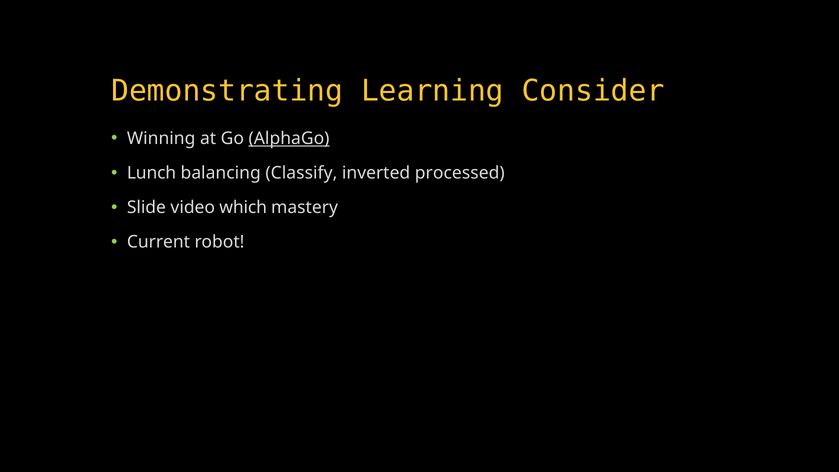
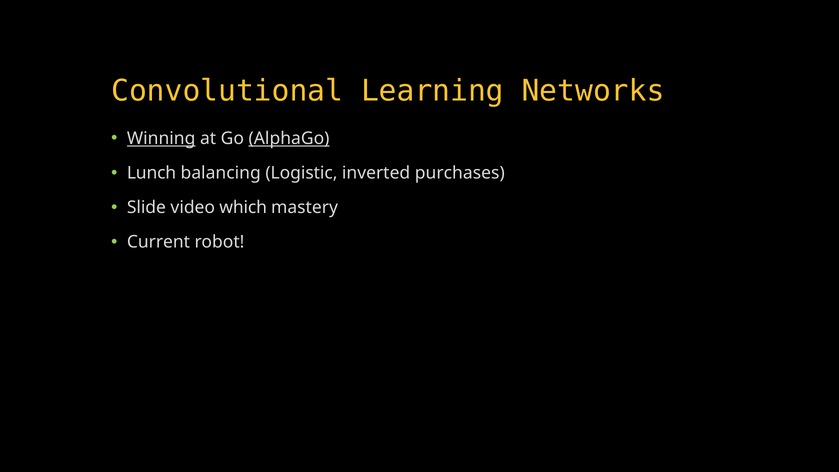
Demonstrating: Demonstrating -> Convolutional
Consider: Consider -> Networks
Winning underline: none -> present
Classify: Classify -> Logistic
processed: processed -> purchases
